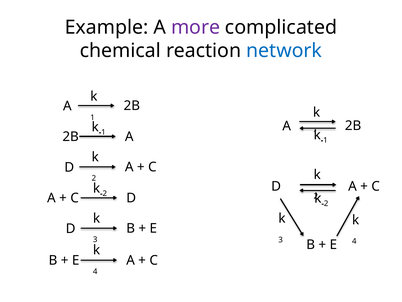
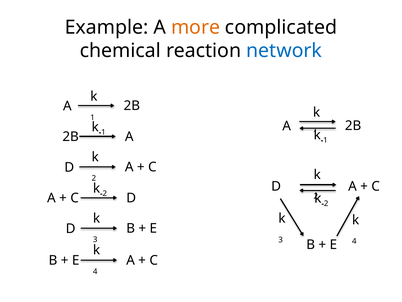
more colour: purple -> orange
